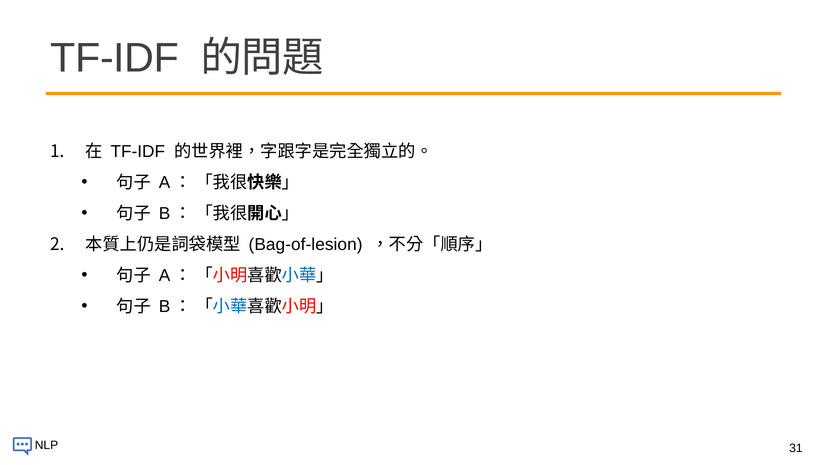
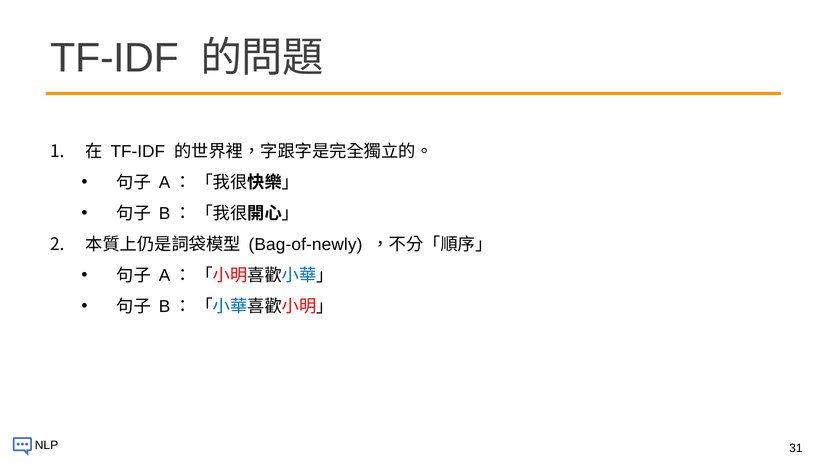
Bag-of-lesion: Bag-of-lesion -> Bag-of-newly
